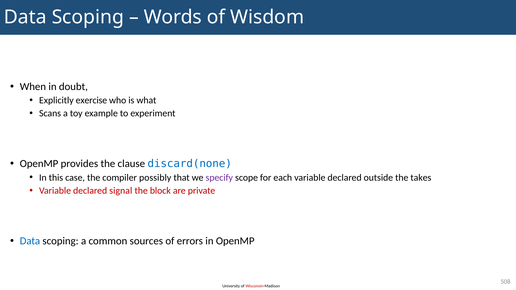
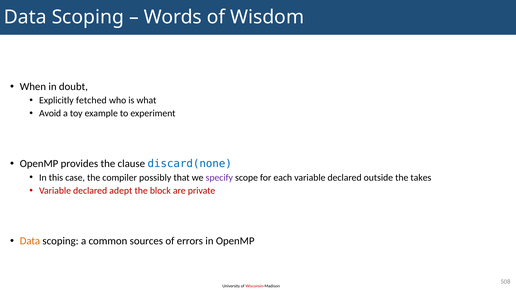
exercise: exercise -> fetched
Scans: Scans -> Avoid
signal: signal -> adept
Data at (30, 241) colour: blue -> orange
